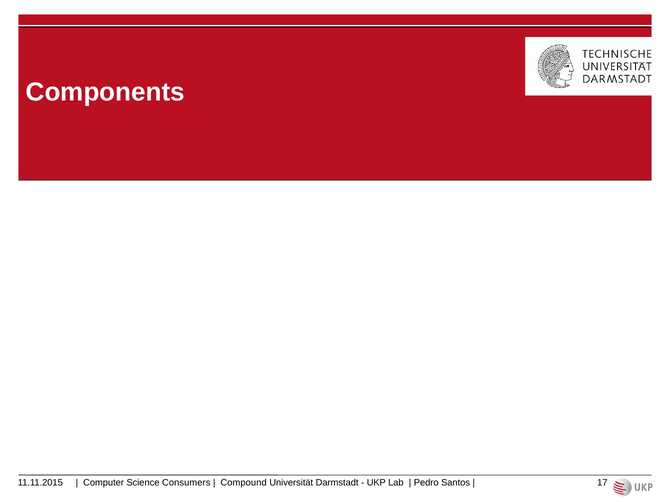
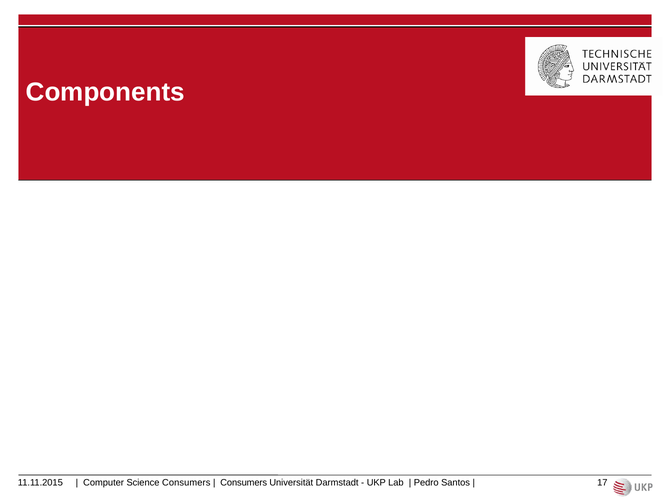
Compound at (244, 483): Compound -> Consumers
